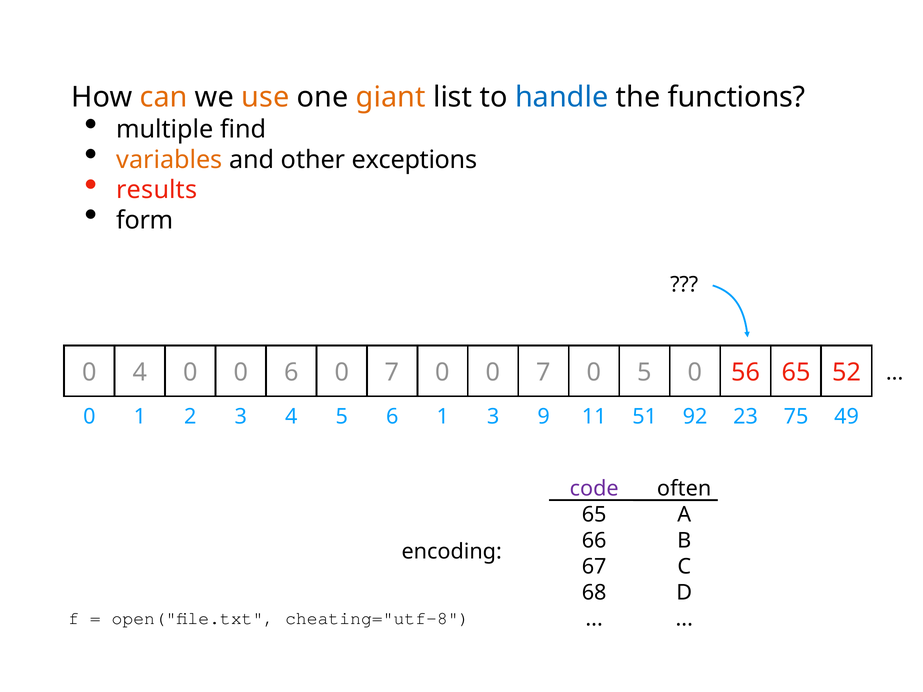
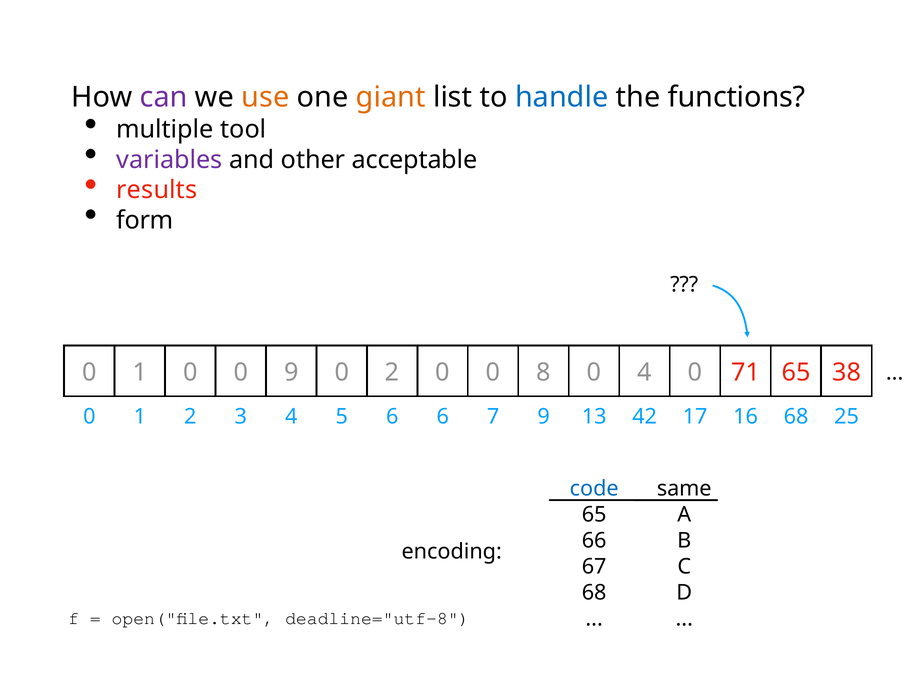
can colour: orange -> purple
find: find -> tool
variables colour: orange -> purple
exceptions: exceptions -> acceptable
0 4: 4 -> 1
0 6: 6 -> 9
7 at (392, 373): 7 -> 2
0 0 7: 7 -> 8
0 5: 5 -> 4
56: 56 -> 71
52: 52 -> 38
0 1: 1 -> 6
1 3: 3 -> 7
11: 11 -> 13
51: 51 -> 42
92: 92 -> 17
23: 23 -> 16
5 75: 75 -> 68
49: 49 -> 25
code colour: purple -> blue
often: often -> same
cheating="utf-8: cheating="utf-8 -> deadline="utf-8
